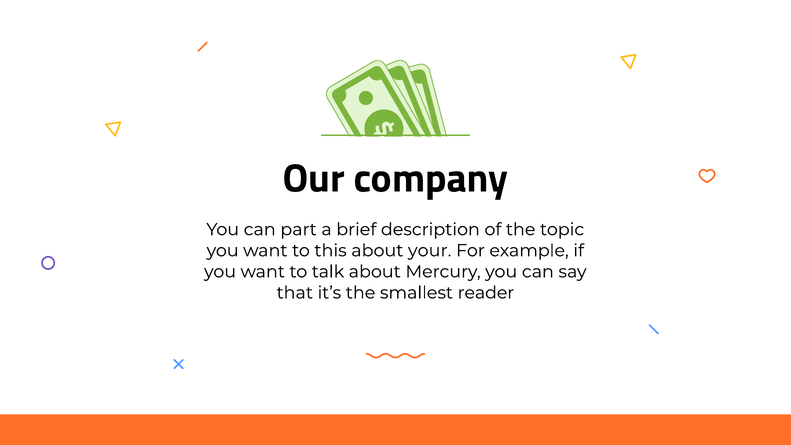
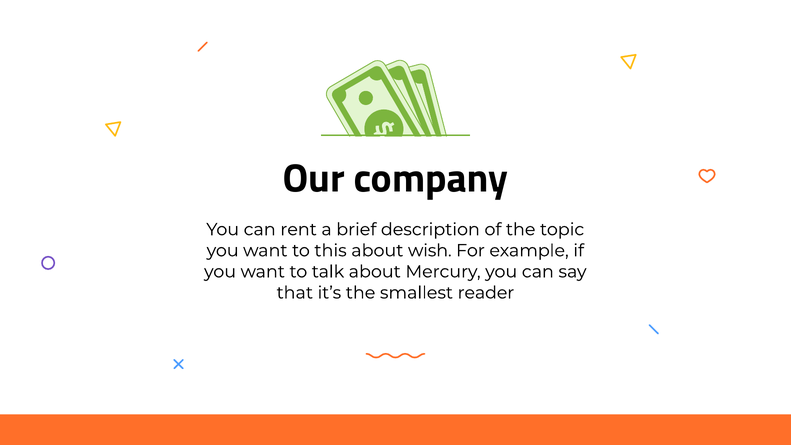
part: part -> rent
your: your -> wish
